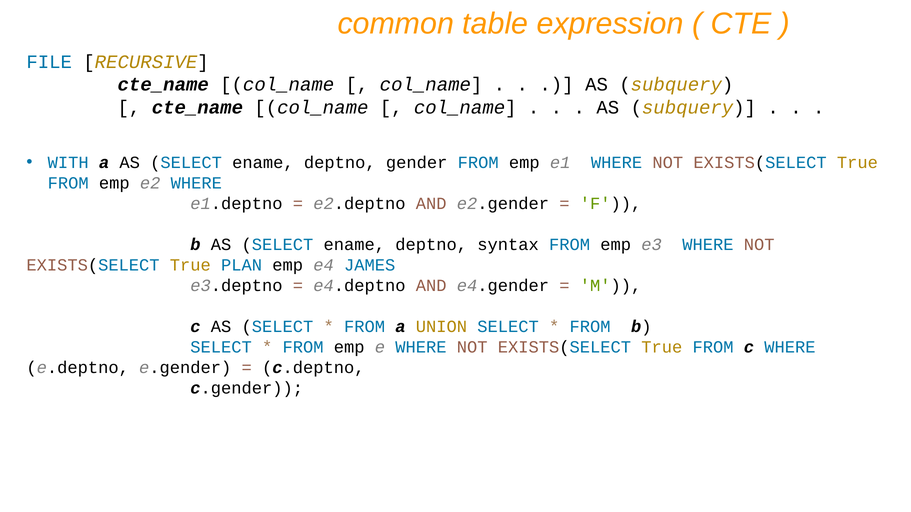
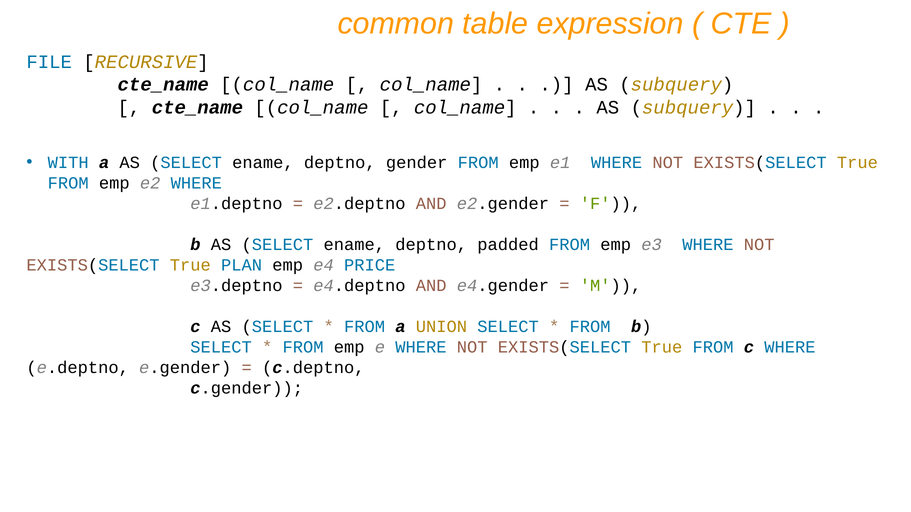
syntax: syntax -> padded
JAMES: JAMES -> PRICE
